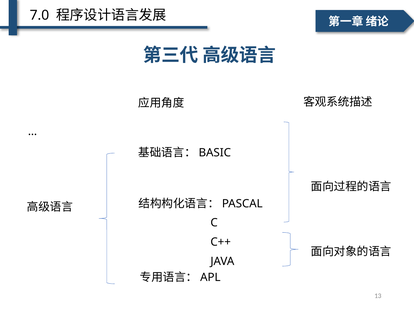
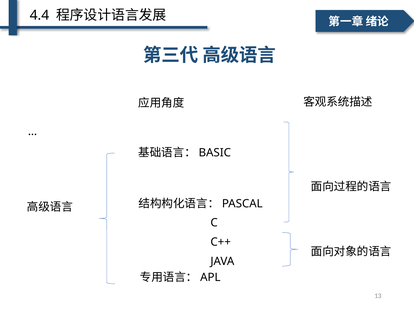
7.0: 7.0 -> 4.4
